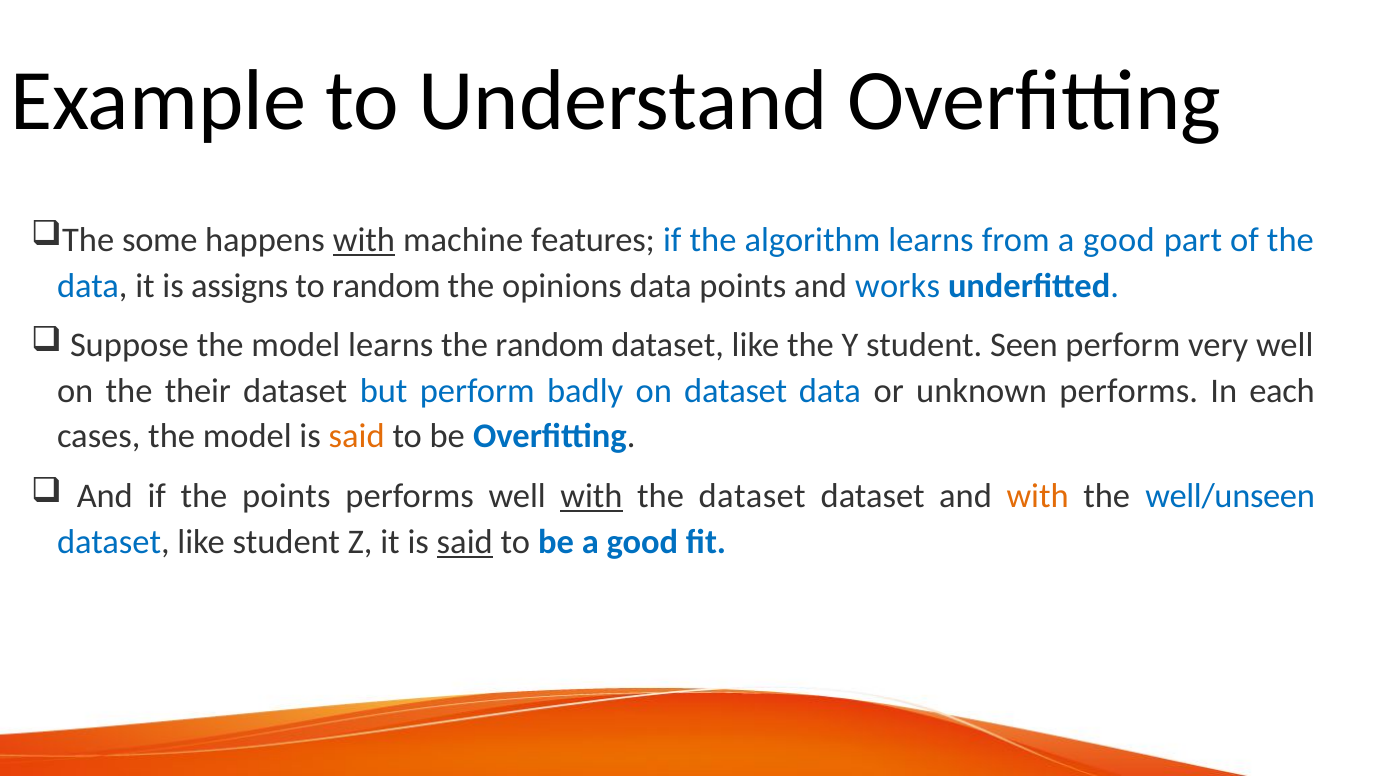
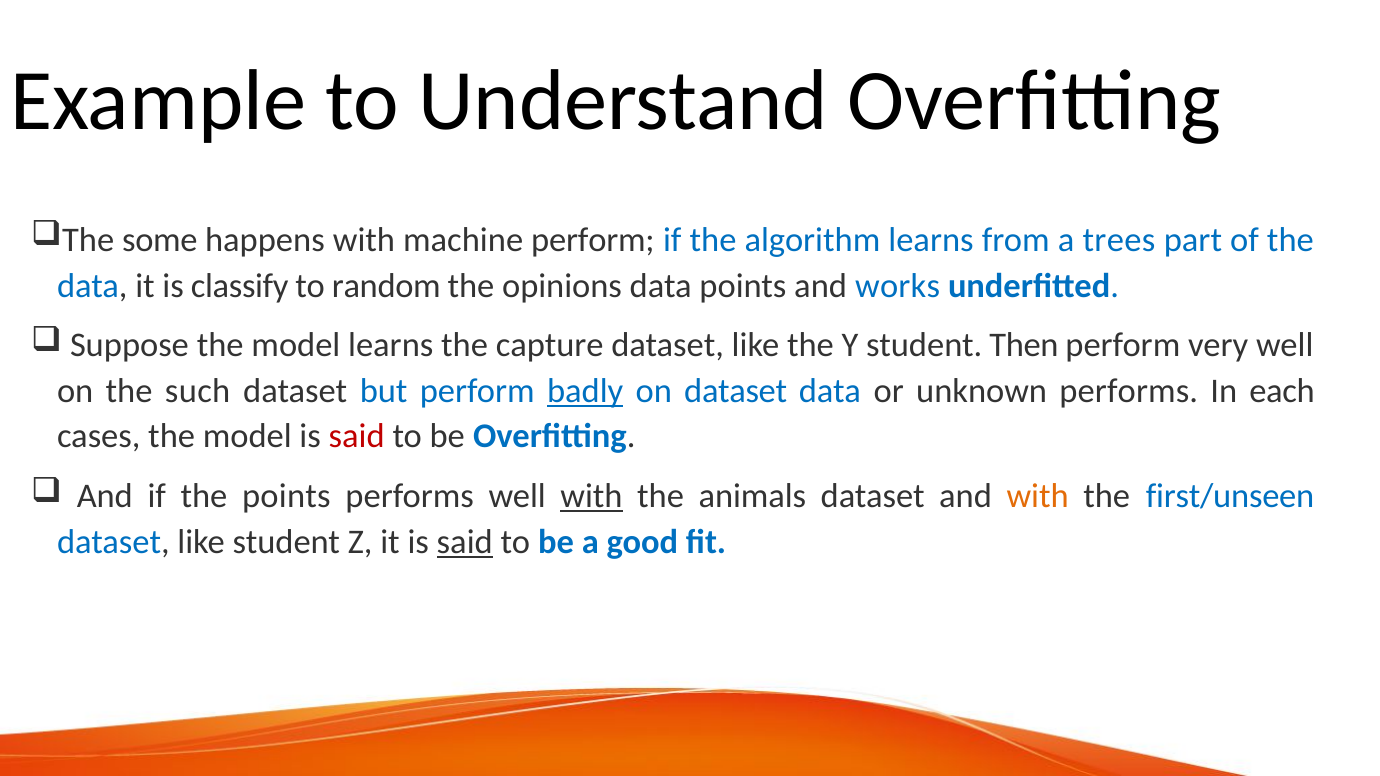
with at (364, 240) underline: present -> none
machine features: features -> perform
from a good: good -> trees
assigns: assigns -> classify
the random: random -> capture
Seen: Seen -> Then
their: their -> such
badly underline: none -> present
said at (357, 437) colour: orange -> red
the dataset: dataset -> animals
well/unseen: well/unseen -> first/unseen
